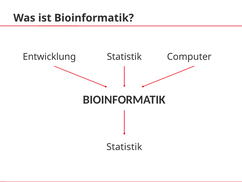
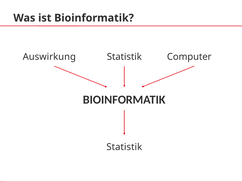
Entwicklung: Entwicklung -> Auswirkung
